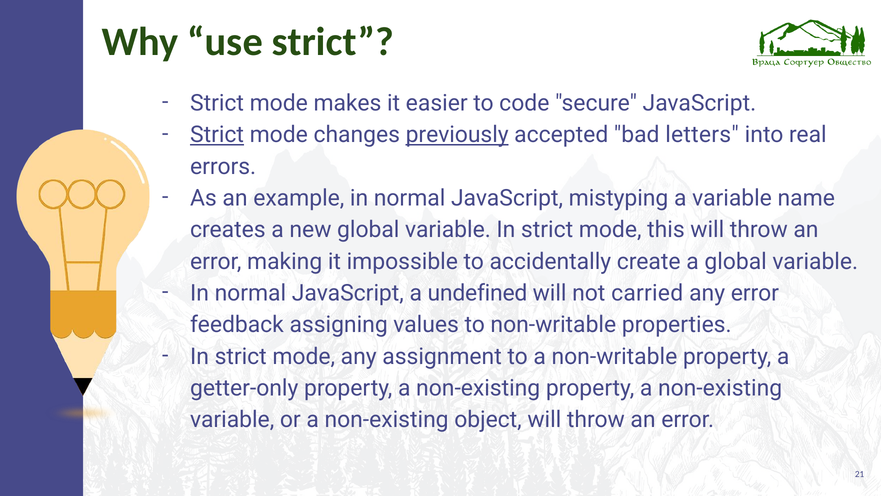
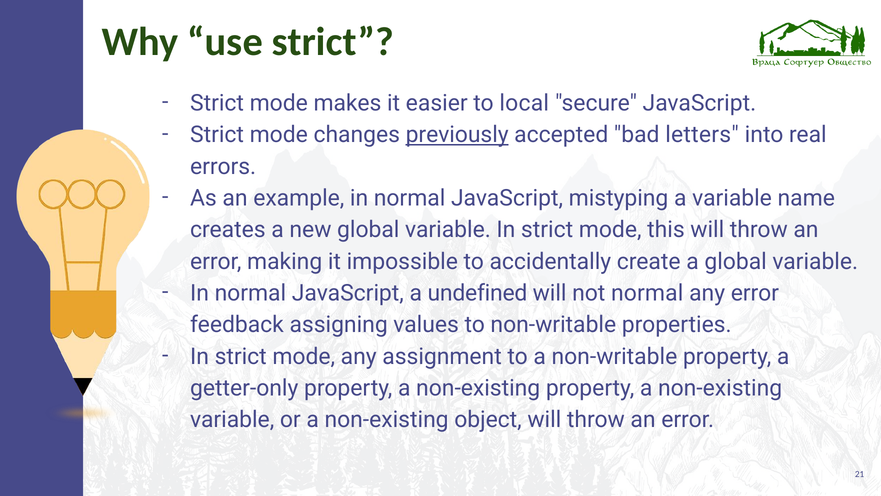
code: code -> local
Strict at (217, 135) underline: present -> none
not carried: carried -> normal
